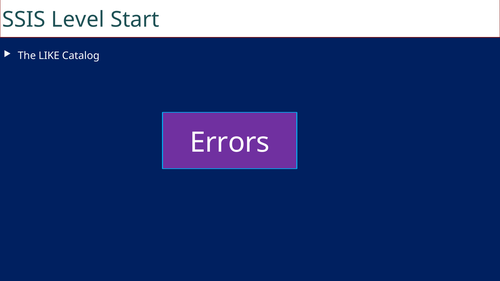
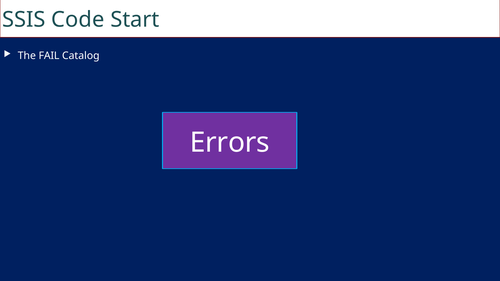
Level: Level -> Code
LIKE: LIKE -> FAIL
